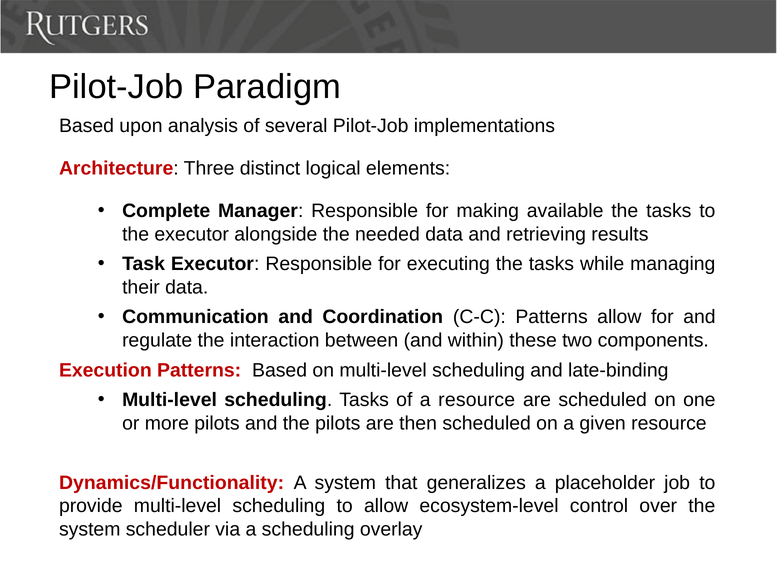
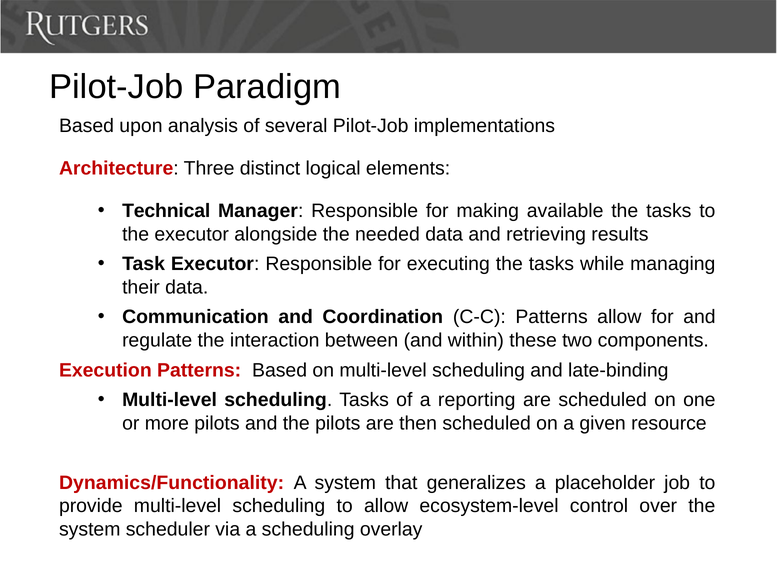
Complete: Complete -> Technical
a resource: resource -> reporting
